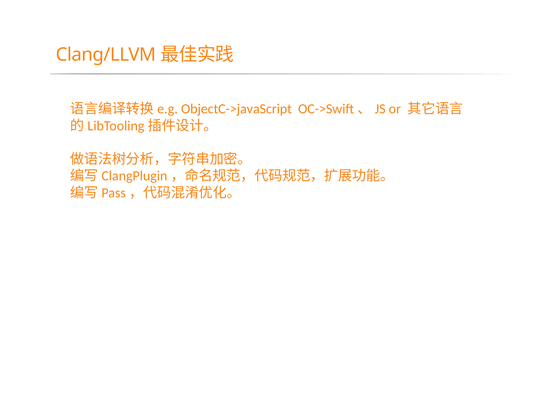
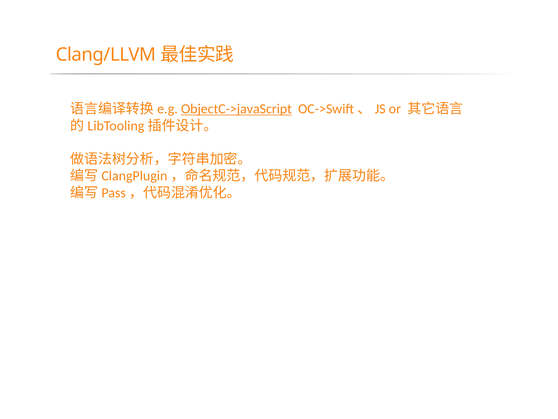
ObjectC->javaScript underline: none -> present
